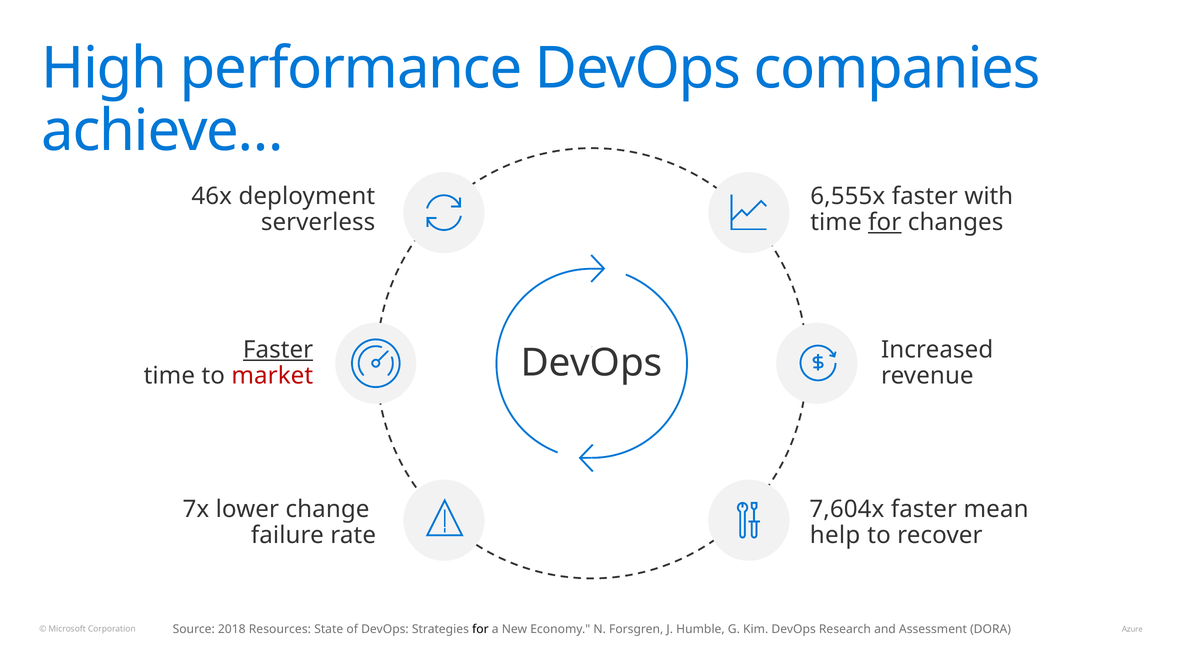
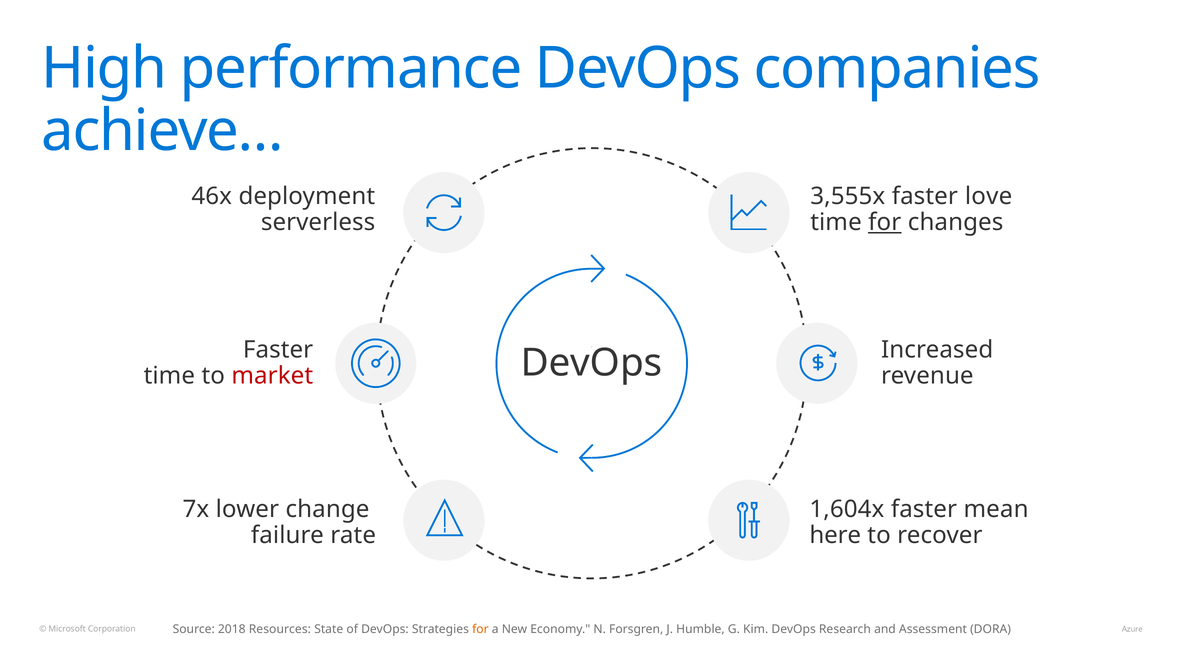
6,555x: 6,555x -> 3,555x
with: with -> love
Faster at (278, 350) underline: present -> none
7,604x: 7,604x -> 1,604x
help: help -> here
for at (480, 629) colour: black -> orange
